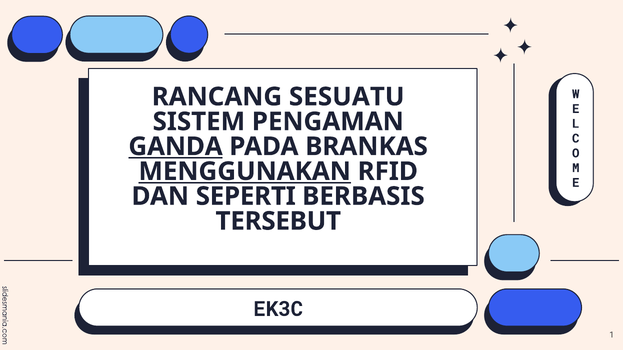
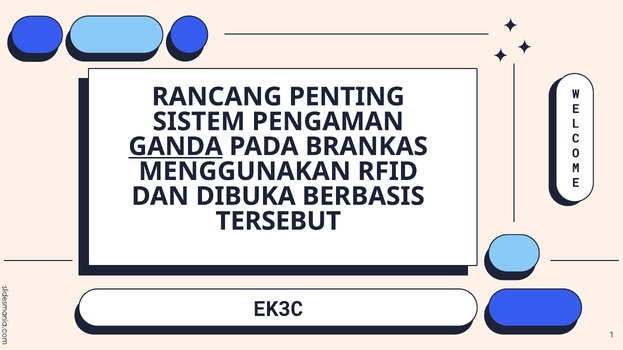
SESUATU: SESUATU -> PENTING
MENGGUNAKAN underline: present -> none
SEPERTI: SEPERTI -> DIBUKA
